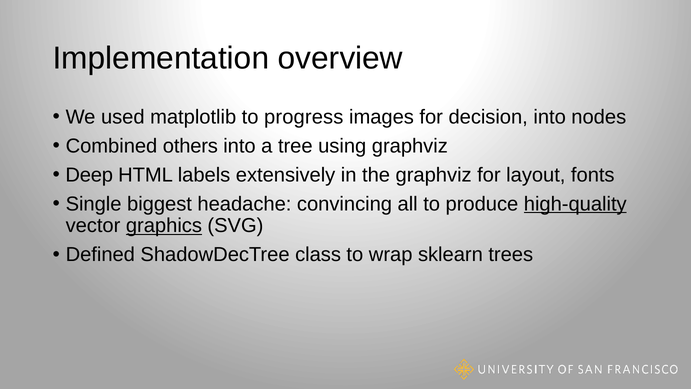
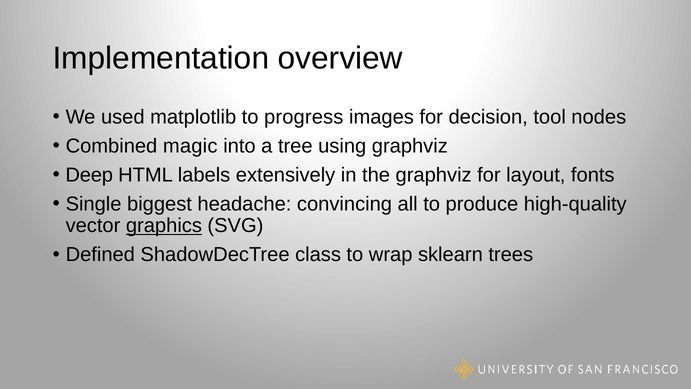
decision into: into -> tool
others: others -> magic
high-quality underline: present -> none
